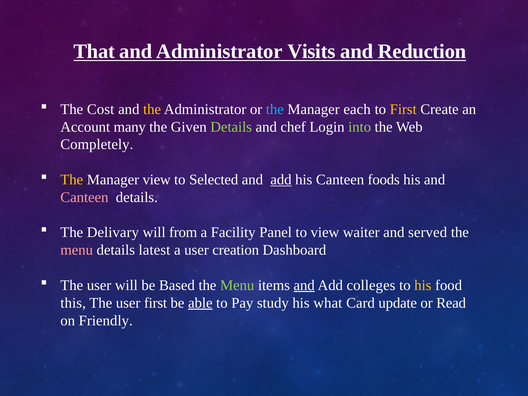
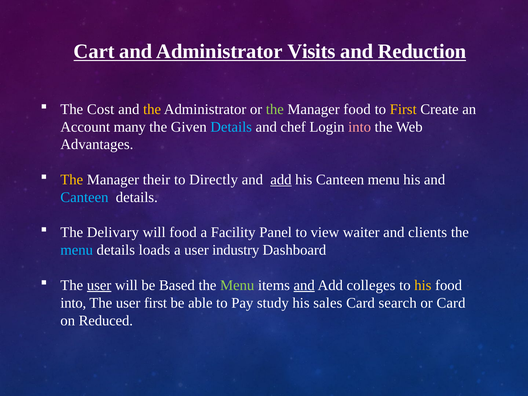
That: That -> Cart
the at (275, 109) colour: light blue -> light green
Manager each: each -> food
Details at (231, 127) colour: light green -> light blue
into at (360, 127) colour: light green -> pink
Completely: Completely -> Advantages
Manager view: view -> their
Selected: Selected -> Directly
Canteen foods: foods -> menu
Canteen at (84, 197) colour: pink -> light blue
will from: from -> food
served: served -> clients
menu at (77, 250) colour: pink -> light blue
latest: latest -> loads
creation: creation -> industry
user at (99, 285) underline: none -> present
this at (73, 303): this -> into
able underline: present -> none
what: what -> sales
update: update -> search
or Read: Read -> Card
Friendly: Friendly -> Reduced
